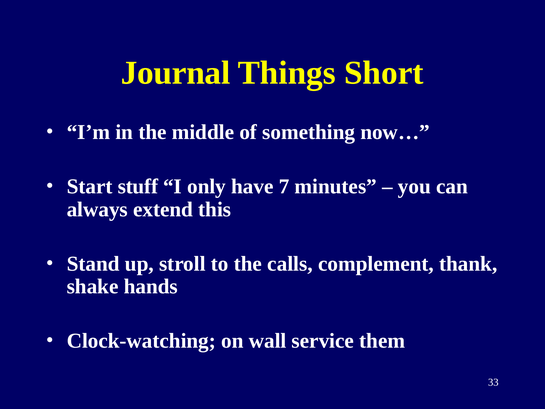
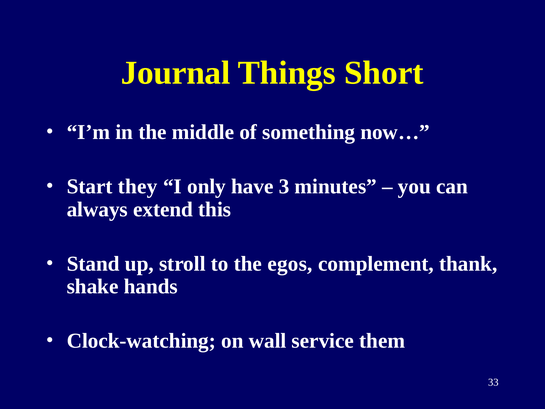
stuff: stuff -> they
7: 7 -> 3
calls: calls -> egos
